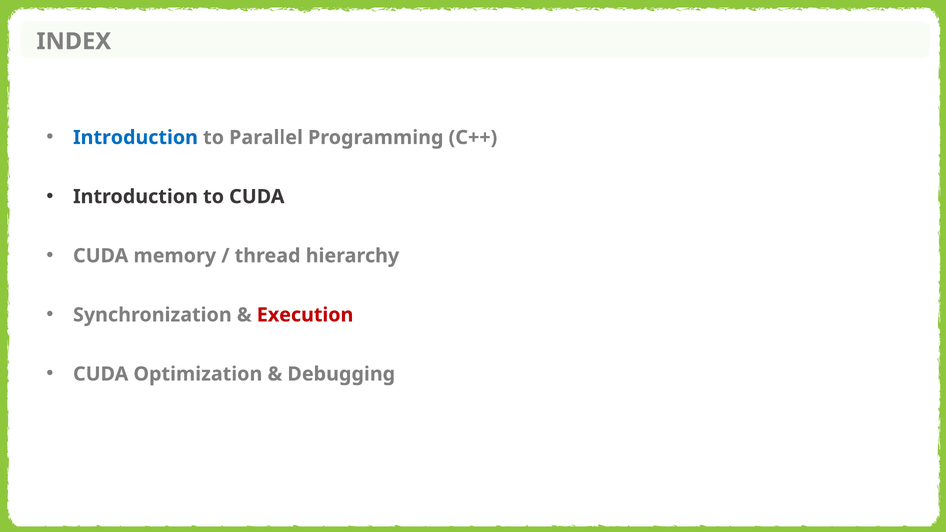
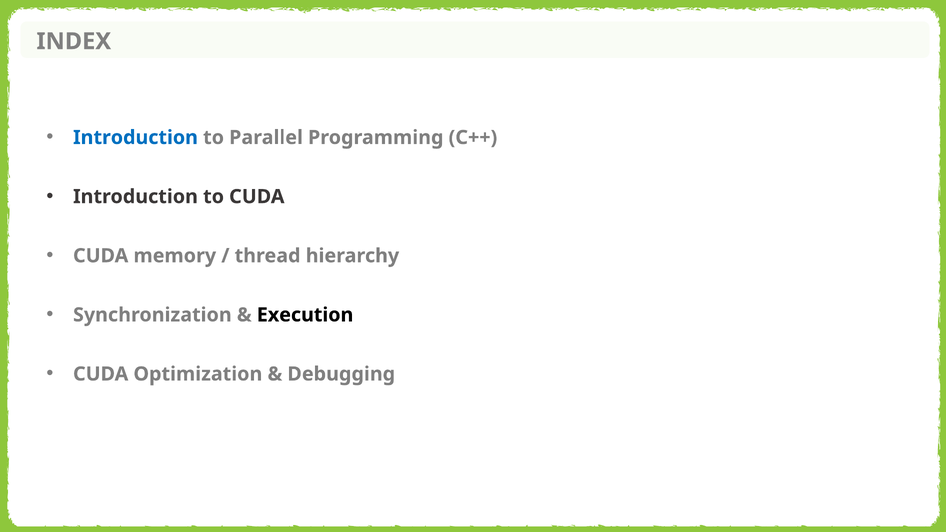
Execution colour: red -> black
